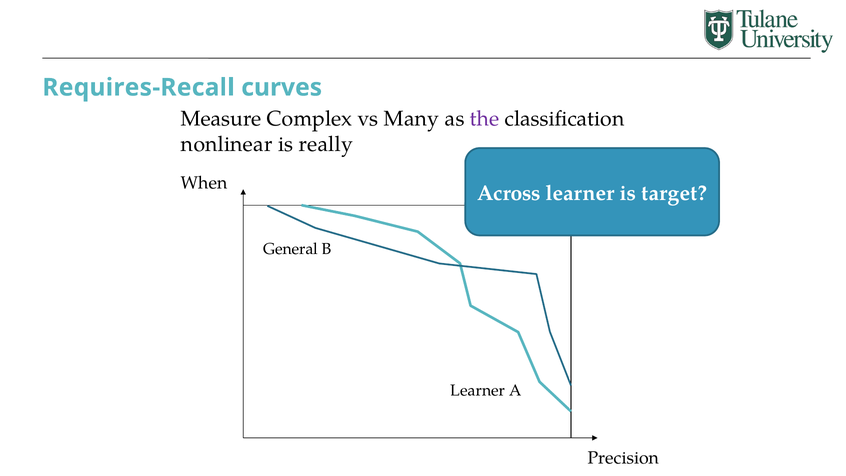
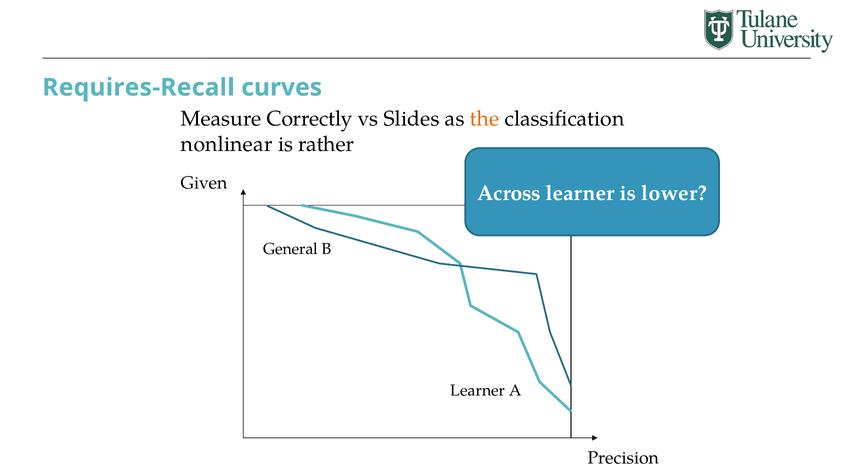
Complex: Complex -> Correctly
Many: Many -> Slides
the colour: purple -> orange
really: really -> rather
When: When -> Given
target: target -> lower
